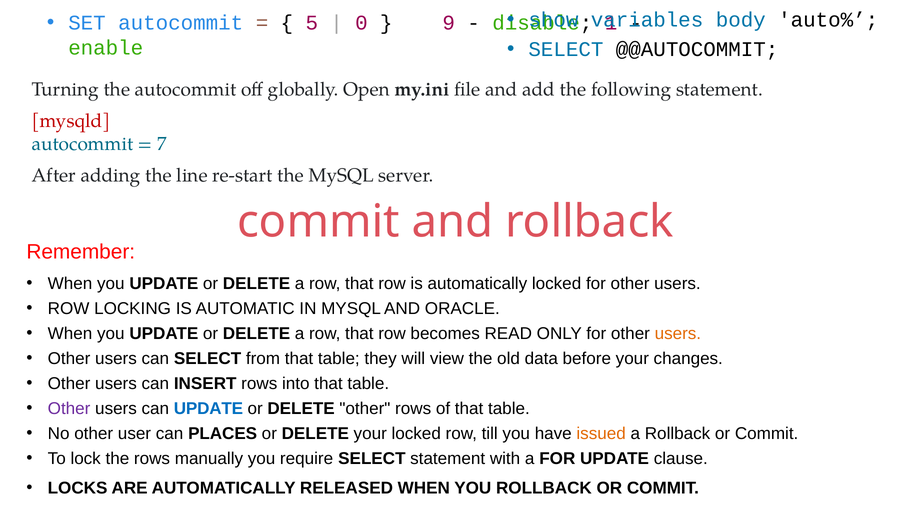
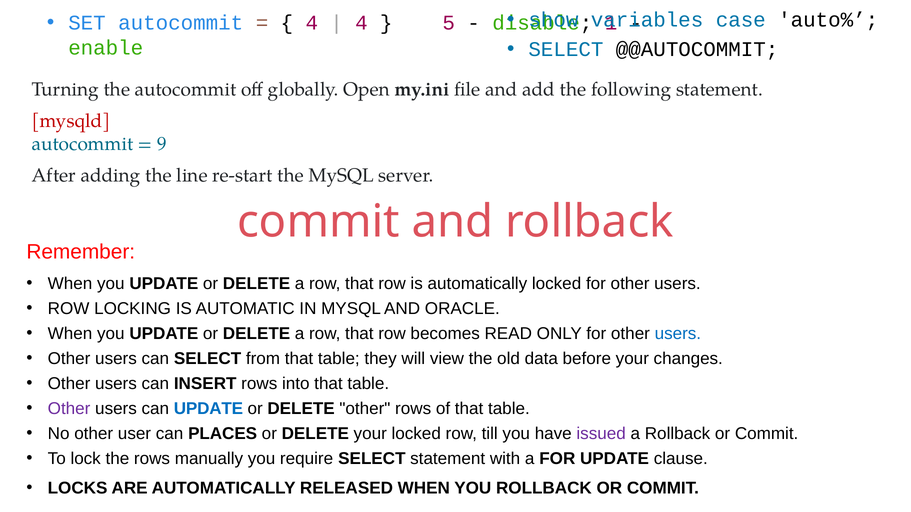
body: body -> case
5 at (312, 23): 5 -> 4
0 at (361, 23): 0 -> 4
9: 9 -> 5
7: 7 -> 9
users at (678, 334) colour: orange -> blue
issued colour: orange -> purple
